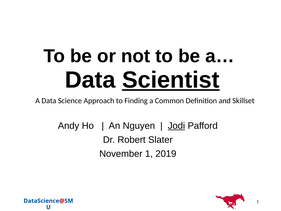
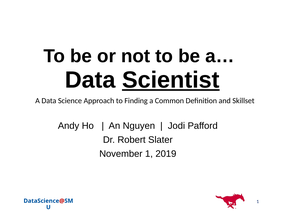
Jodi underline: present -> none
